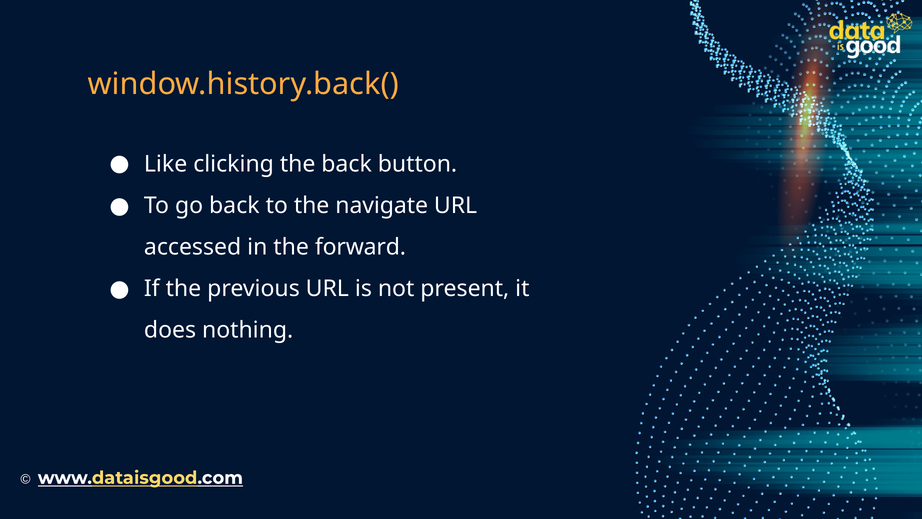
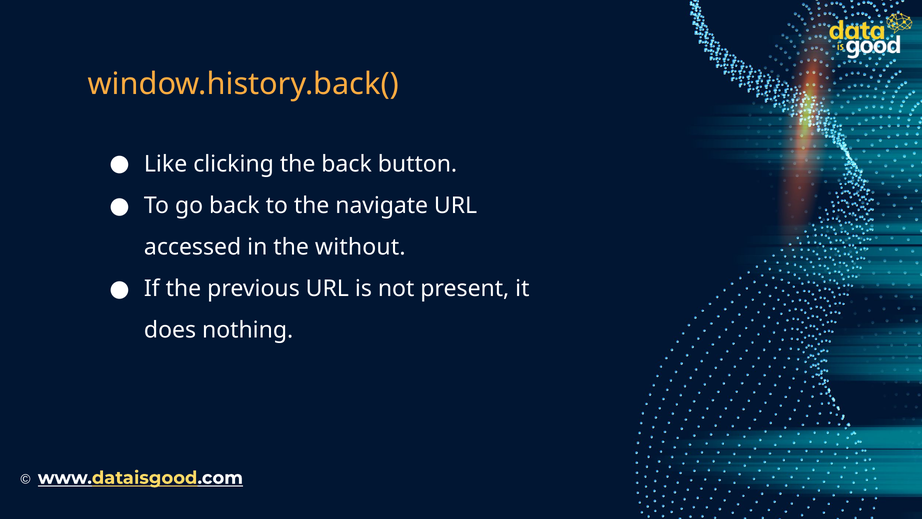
forward: forward -> without
